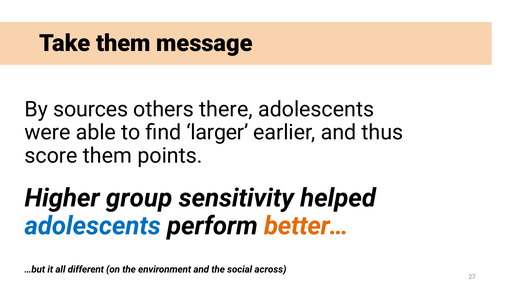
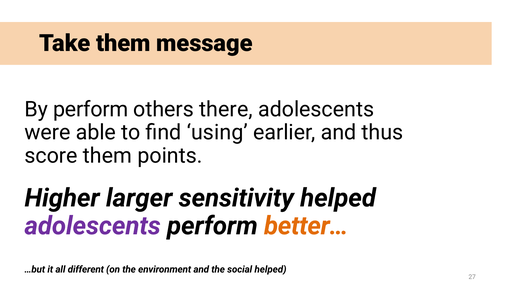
By sources: sources -> perform
larger: larger -> using
group: group -> larger
adolescents at (93, 226) colour: blue -> purple
social across: across -> helped
